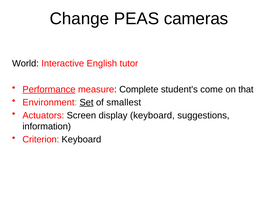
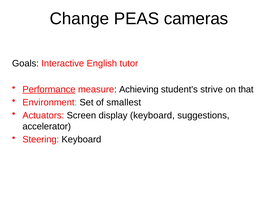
World: World -> Goals
Complete: Complete -> Achieving
come: come -> strive
Set underline: present -> none
information: information -> accelerator
Criterion: Criterion -> Steering
